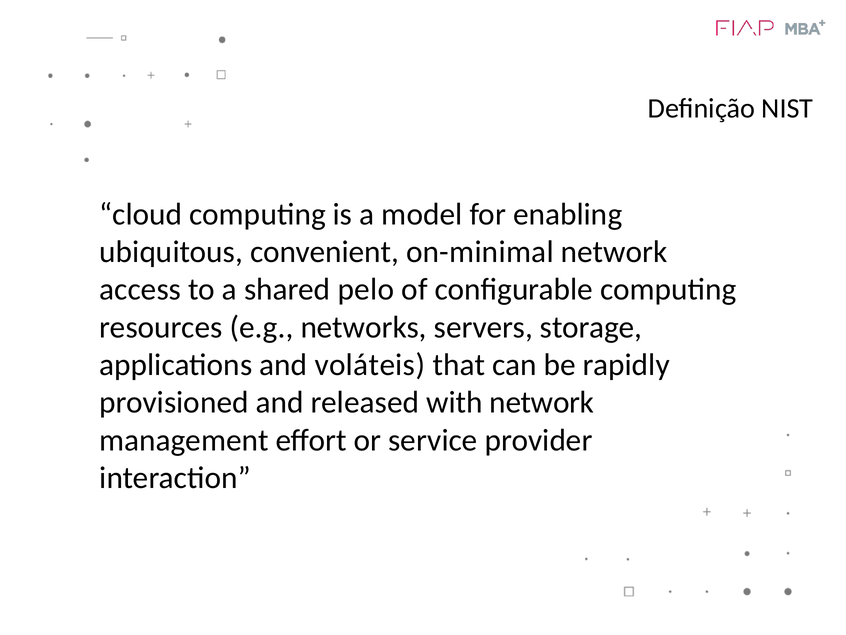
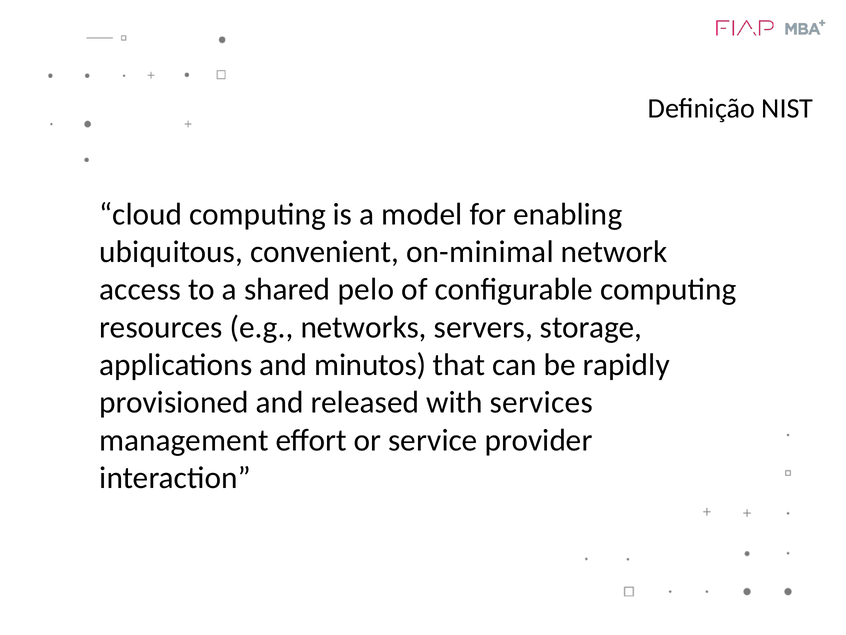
voláteis: voláteis -> minutos
with network: network -> services
